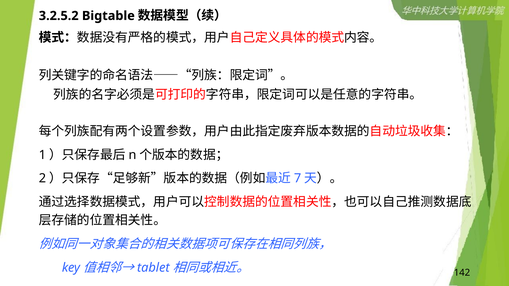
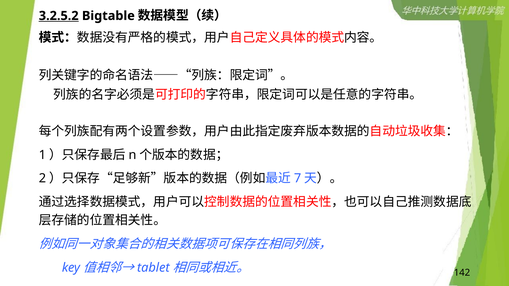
3.2.5.2 underline: none -> present
